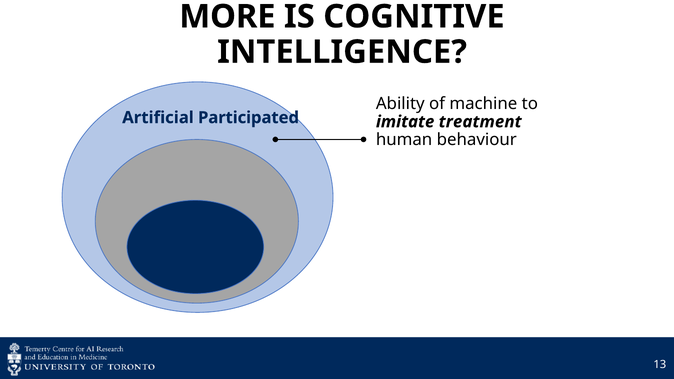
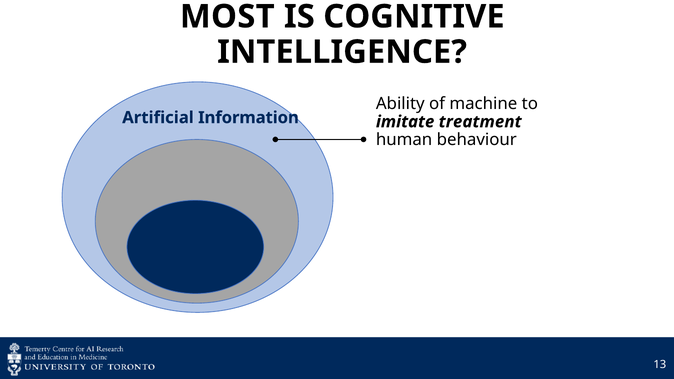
MORE: MORE -> MOST
Participated: Participated -> Information
